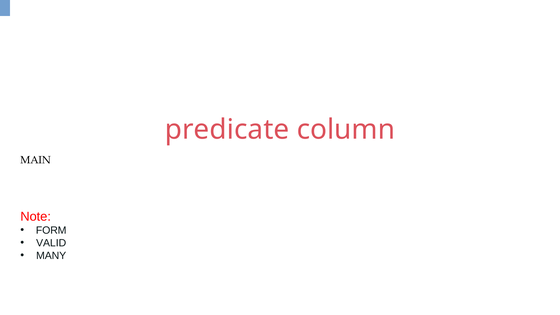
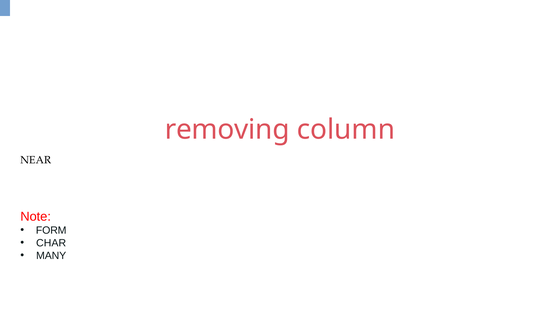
predicate: predicate -> removing
MAIN: MAIN -> NEAR
VALID: VALID -> CHAR
